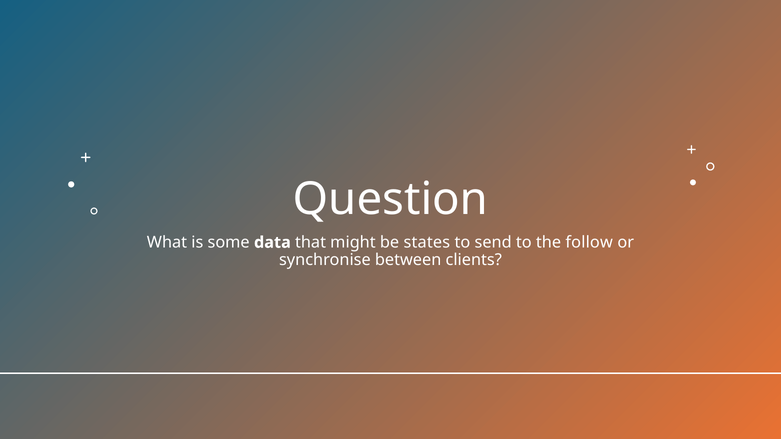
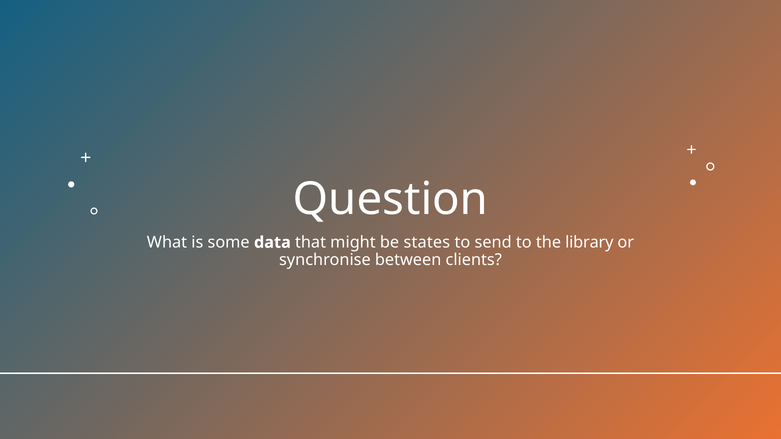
follow: follow -> library
